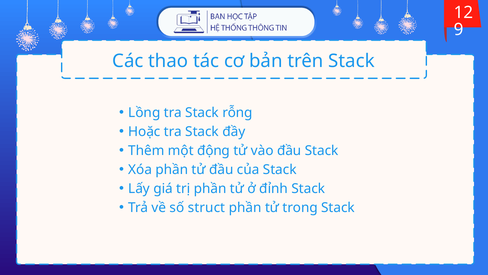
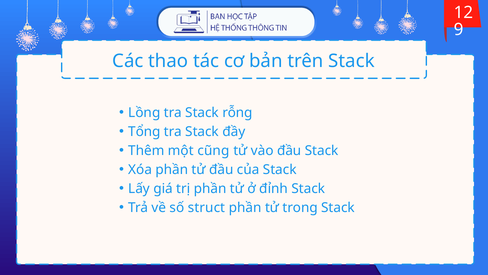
Hoặc: Hoặc -> Tổng
động: động -> cũng
